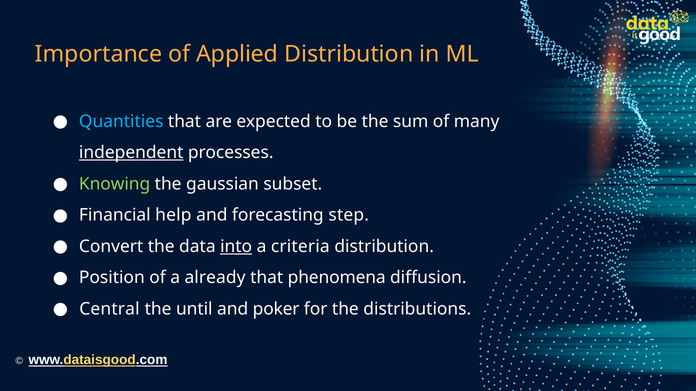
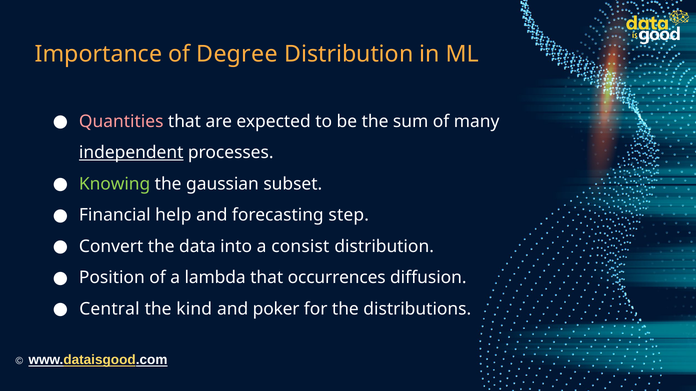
Applied: Applied -> Degree
Quantities colour: light blue -> pink
into underline: present -> none
criteria: criteria -> consist
already: already -> lambda
phenomena: phenomena -> occurrences
until: until -> kind
